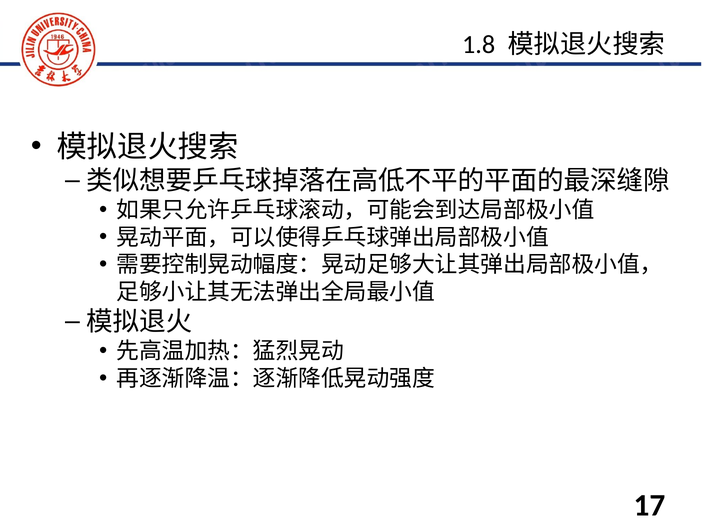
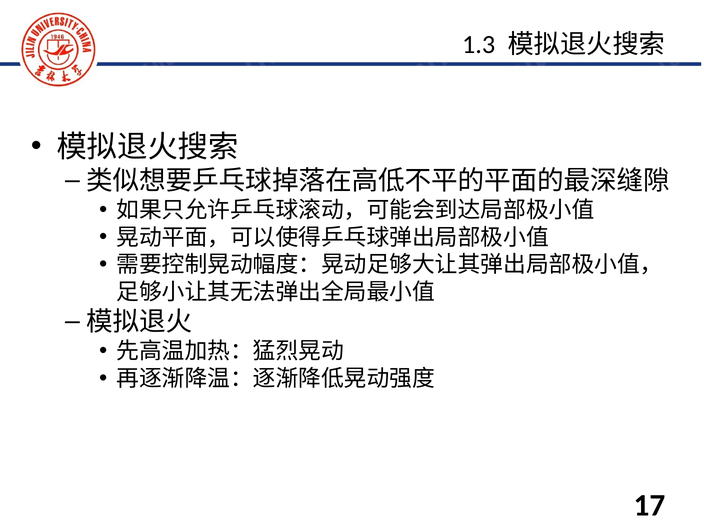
1.8: 1.8 -> 1.3
